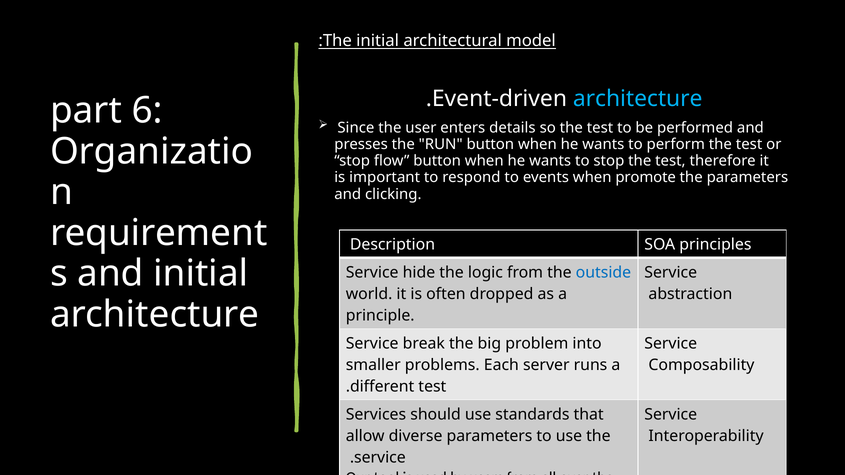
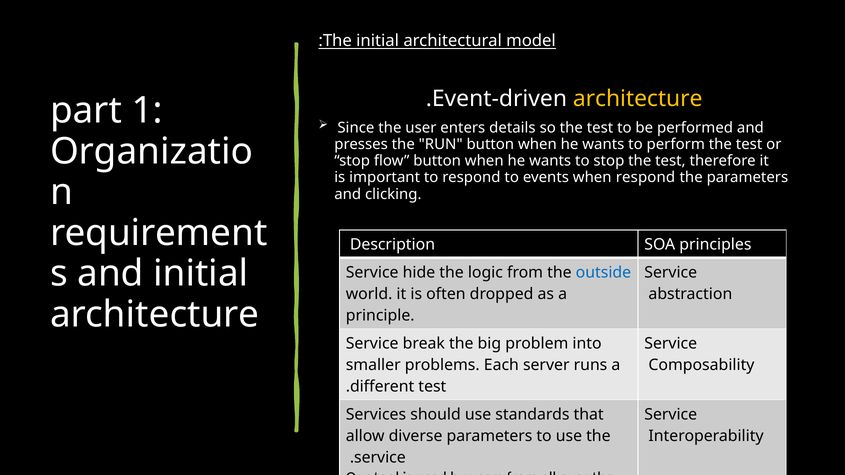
architecture at (638, 99) colour: light blue -> yellow
6: 6 -> 1
when promote: promote -> respond
